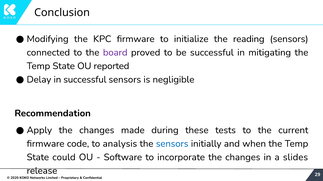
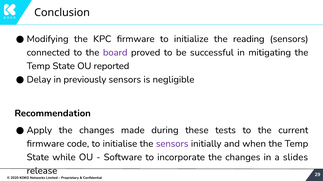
in successful: successful -> previously
analysis: analysis -> initialise
sensors at (172, 144) colour: blue -> purple
could: could -> while
